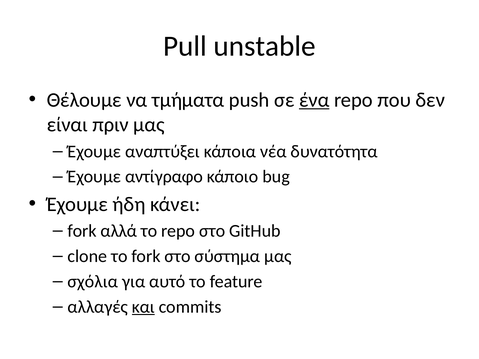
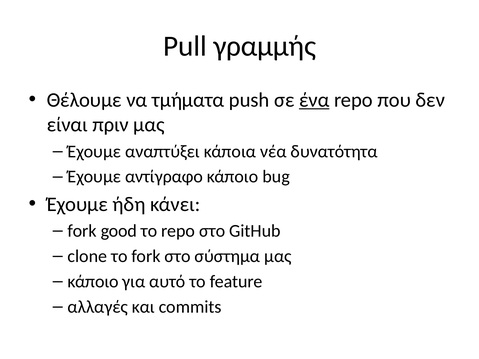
unstable: unstable -> γραμμής
αλλά: αλλά -> good
σχόλια at (93, 282): σχόλια -> κάποιο
και underline: present -> none
